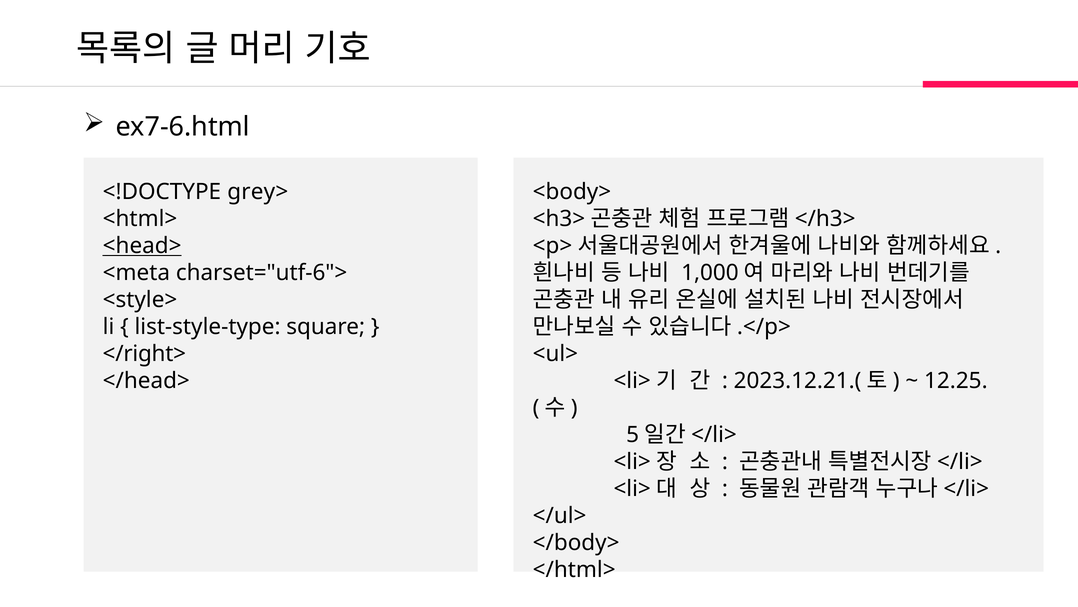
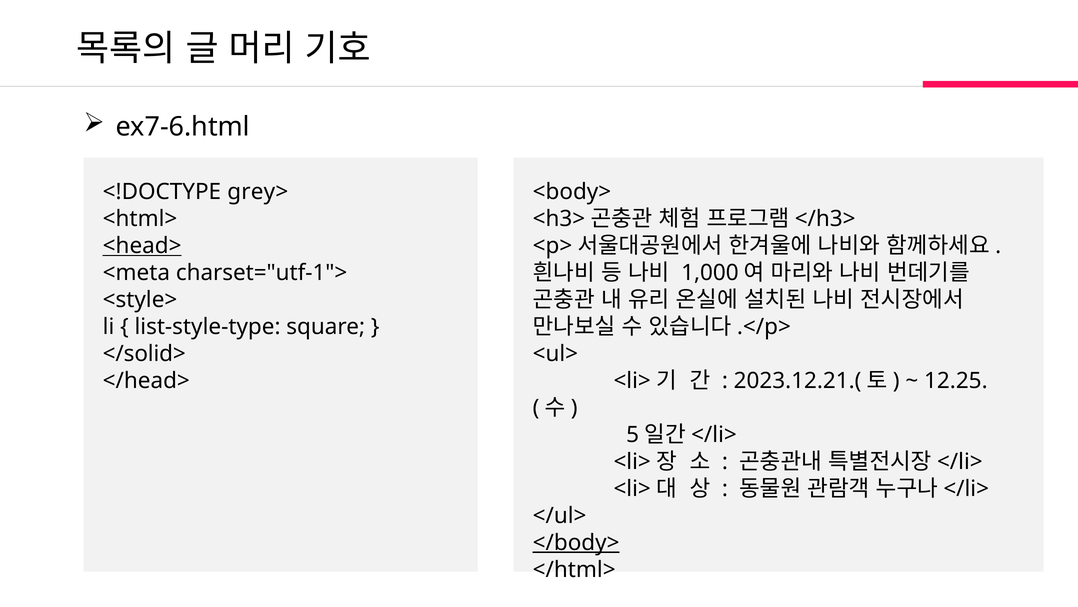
charset="utf-6">: charset="utf-6"> -> charset="utf-1">
</right>: </right> -> </solid>
</body> underline: none -> present
